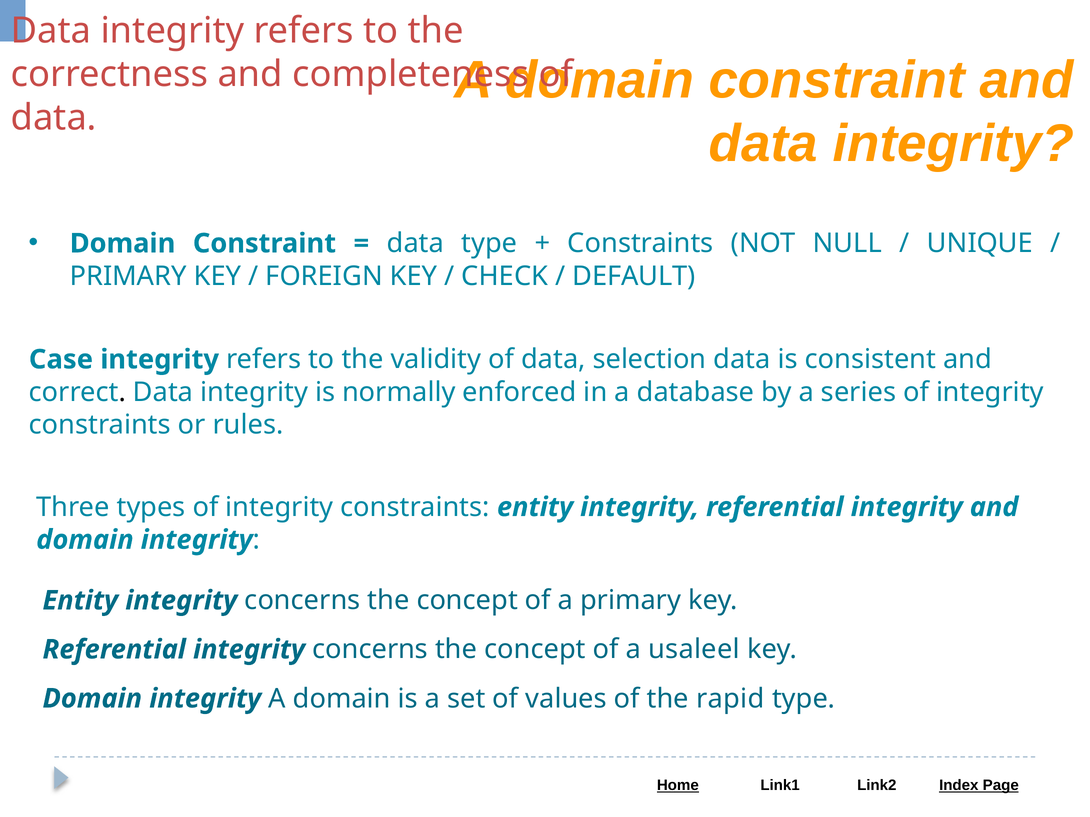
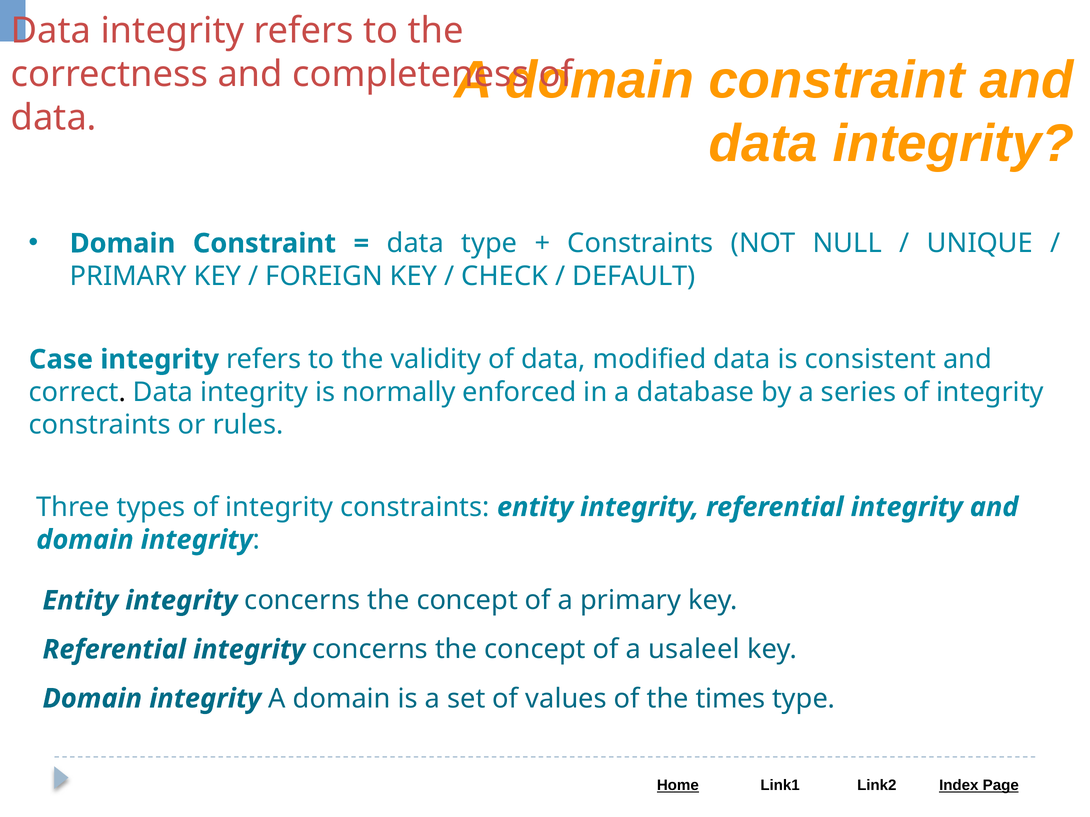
selection: selection -> modified
rapid: rapid -> times
